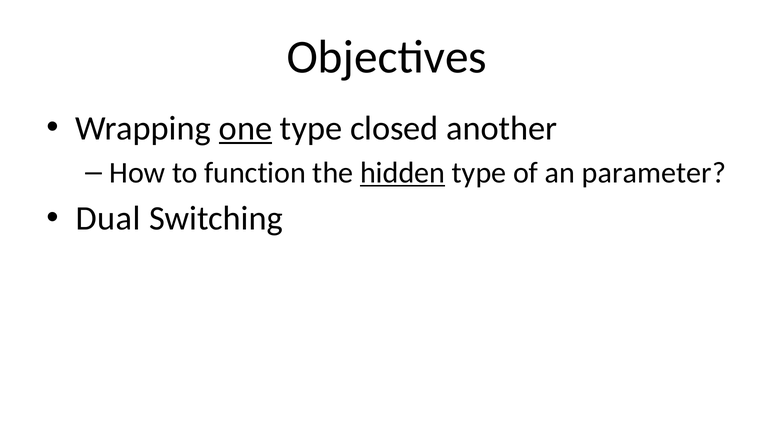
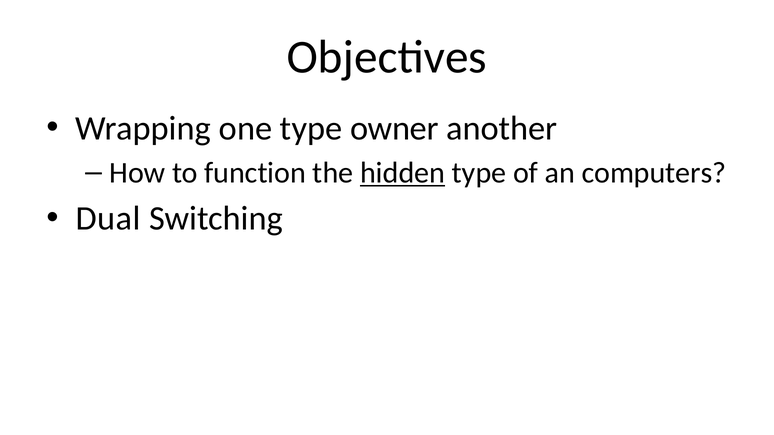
one underline: present -> none
closed: closed -> owner
parameter: parameter -> computers
